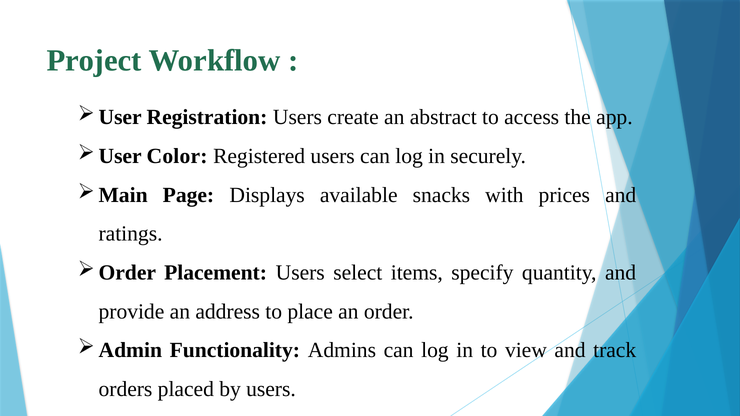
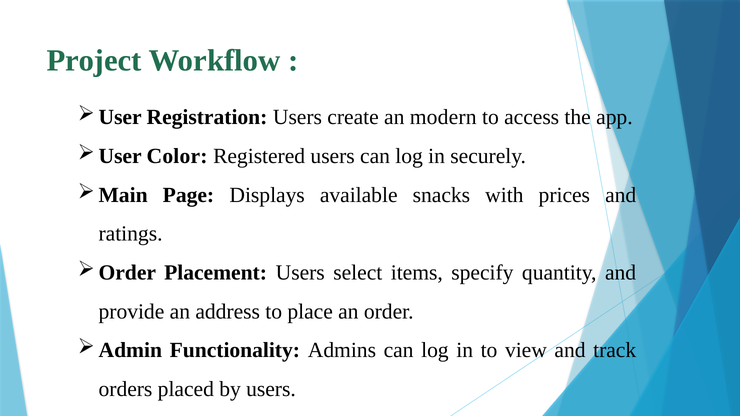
abstract: abstract -> modern
